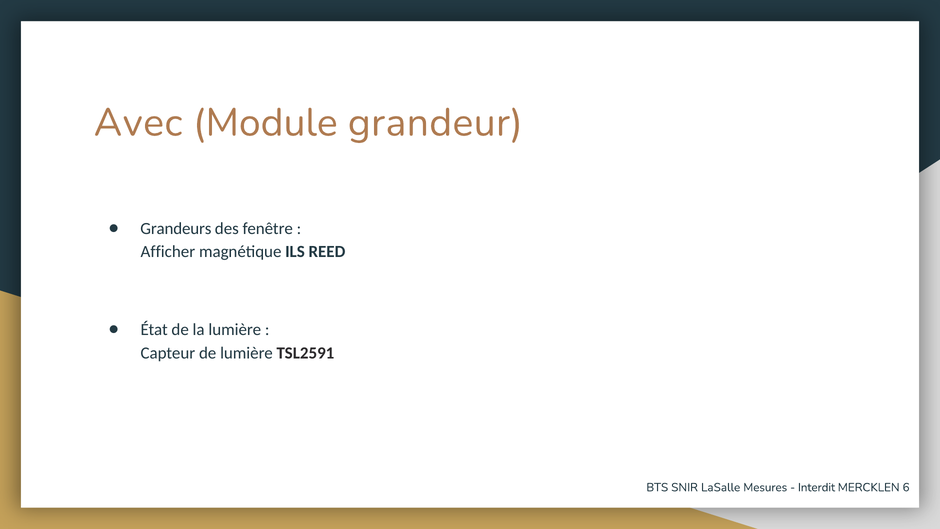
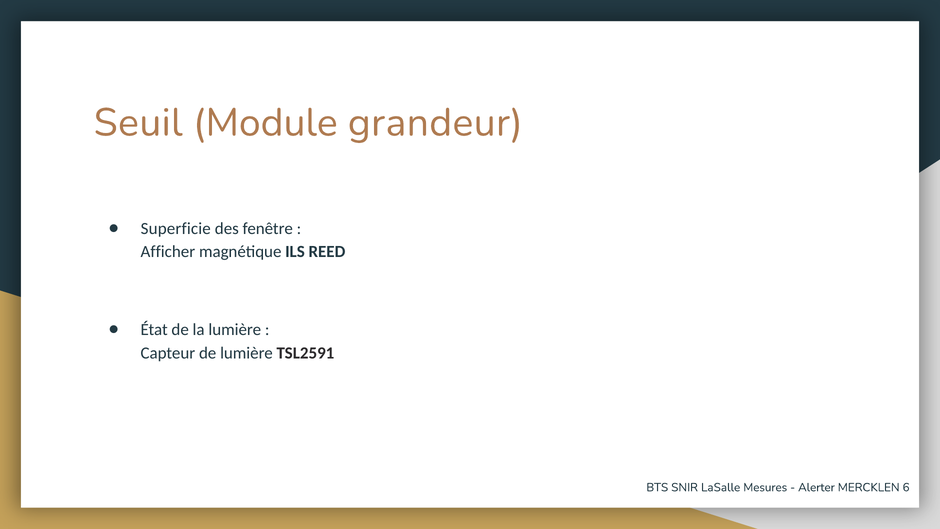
Avec: Avec -> Seuil
Grandeurs: Grandeurs -> Superficie
Interdit: Interdit -> Alerter
